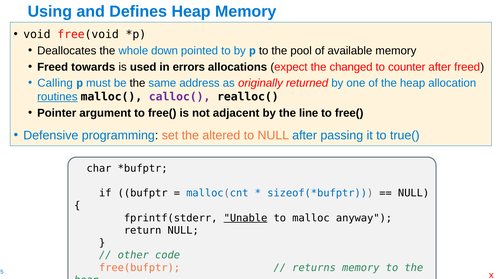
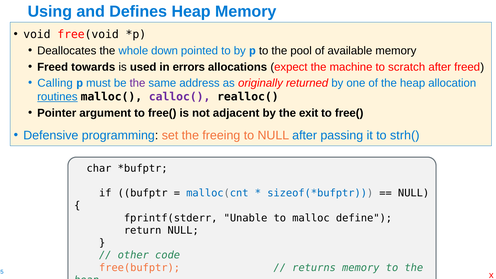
changed: changed -> machine
counter: counter -> scratch
the at (137, 83) colour: black -> purple
line: line -> exit
altered: altered -> freeing
true(: true( -> strh(
Unable underline: present -> none
anyway: anyway -> define
